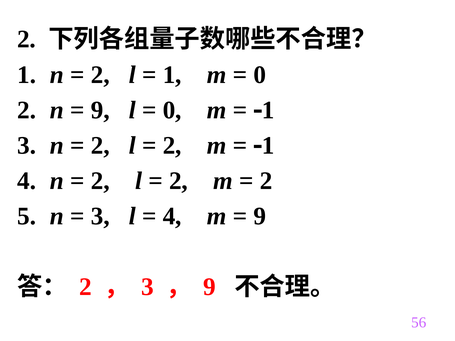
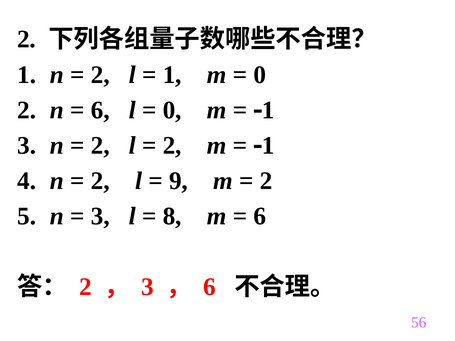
9 at (100, 110): 9 -> 6
2 at (179, 181): 2 -> 9
4 at (172, 216): 4 -> 8
9 at (260, 216): 9 -> 6
9 at (209, 287): 9 -> 6
